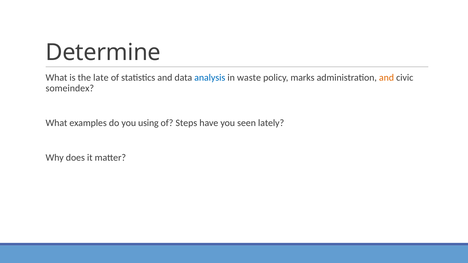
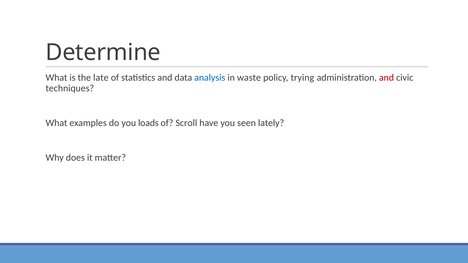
marks: marks -> trying
and at (387, 78) colour: orange -> red
someindex: someindex -> techniques
using: using -> loads
Steps: Steps -> Scroll
